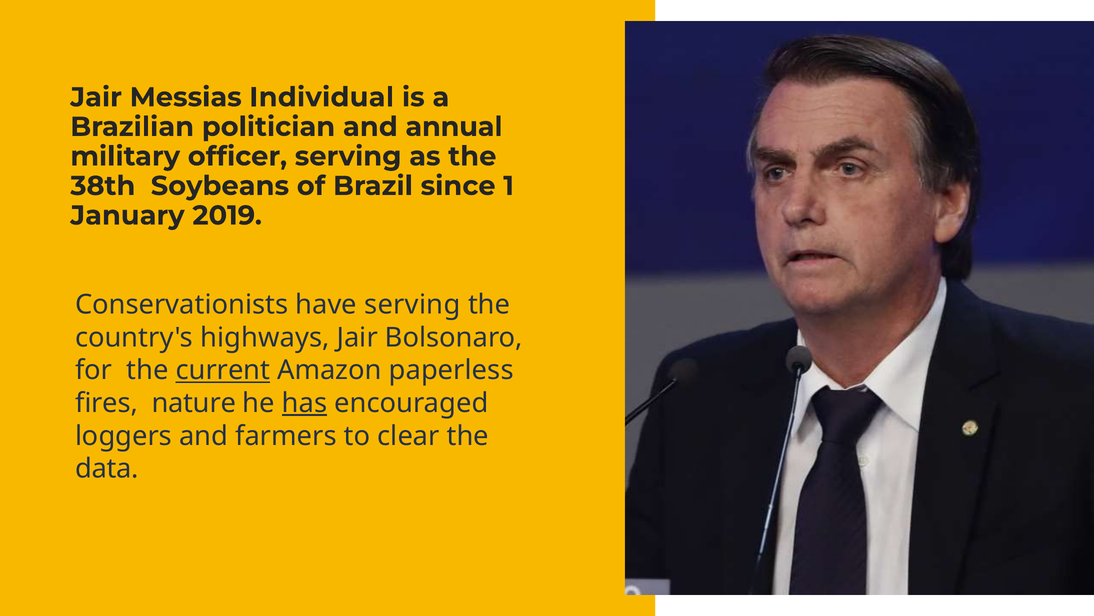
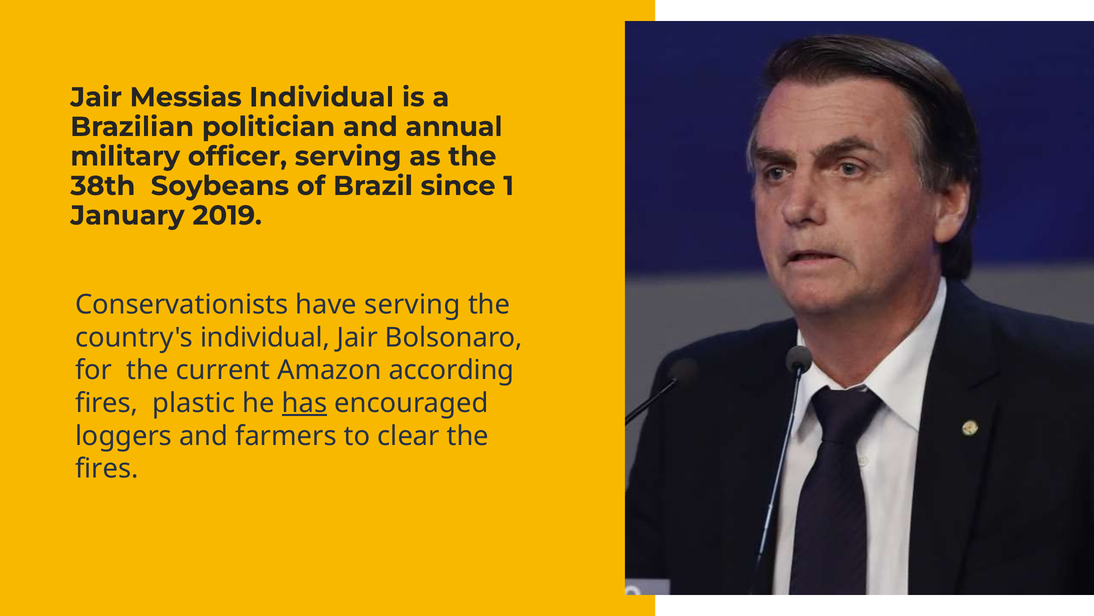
country's highways: highways -> individual
current underline: present -> none
paperless: paperless -> according
nature: nature -> plastic
data at (107, 468): data -> fires
